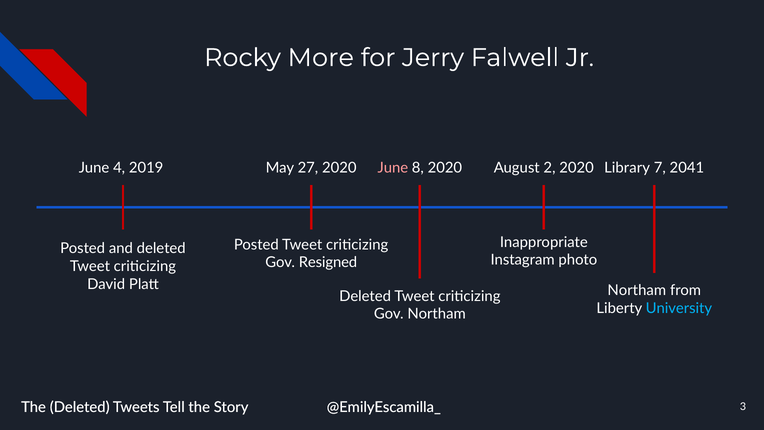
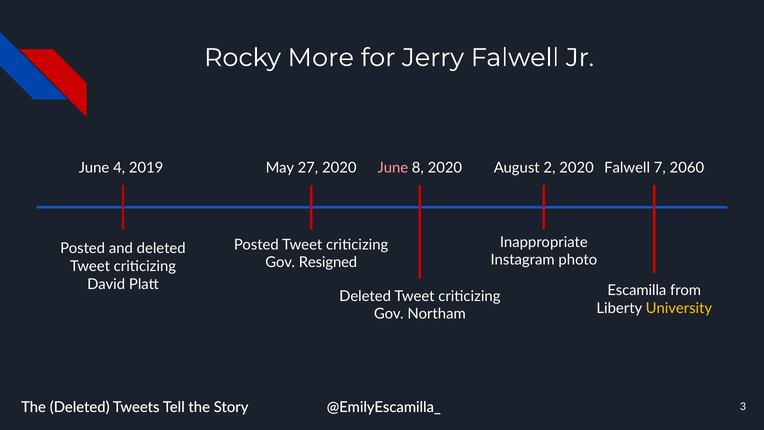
2020 Library: Library -> Falwell
2041: 2041 -> 2060
Northam at (637, 290): Northam -> Escamilla
University colour: light blue -> yellow
